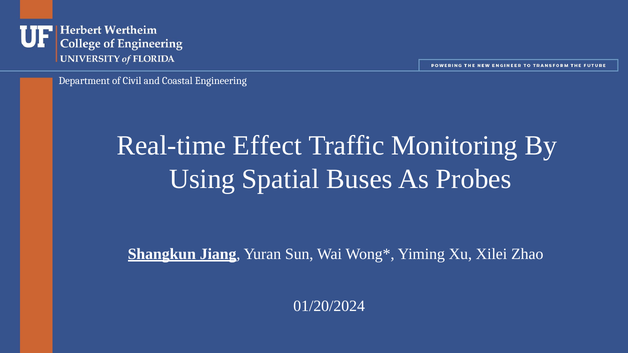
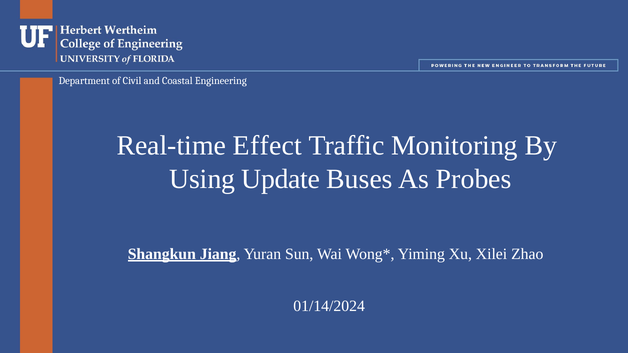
Spatial: Spatial -> Update
01/20/2024: 01/20/2024 -> 01/14/2024
